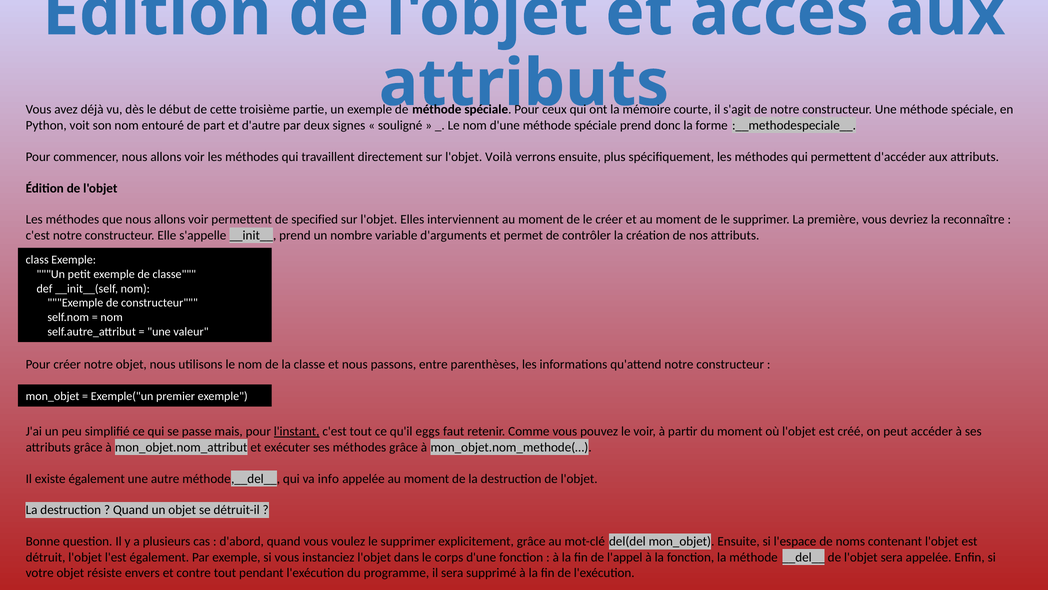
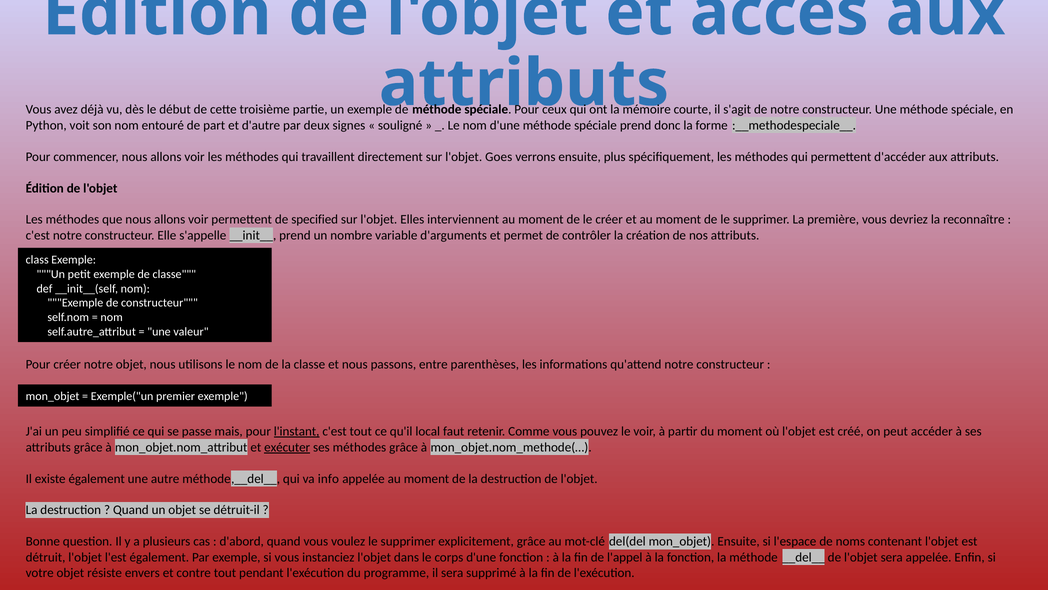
Voilà: Voilà -> Goes
eggs: eggs -> local
exécuter underline: none -> present
